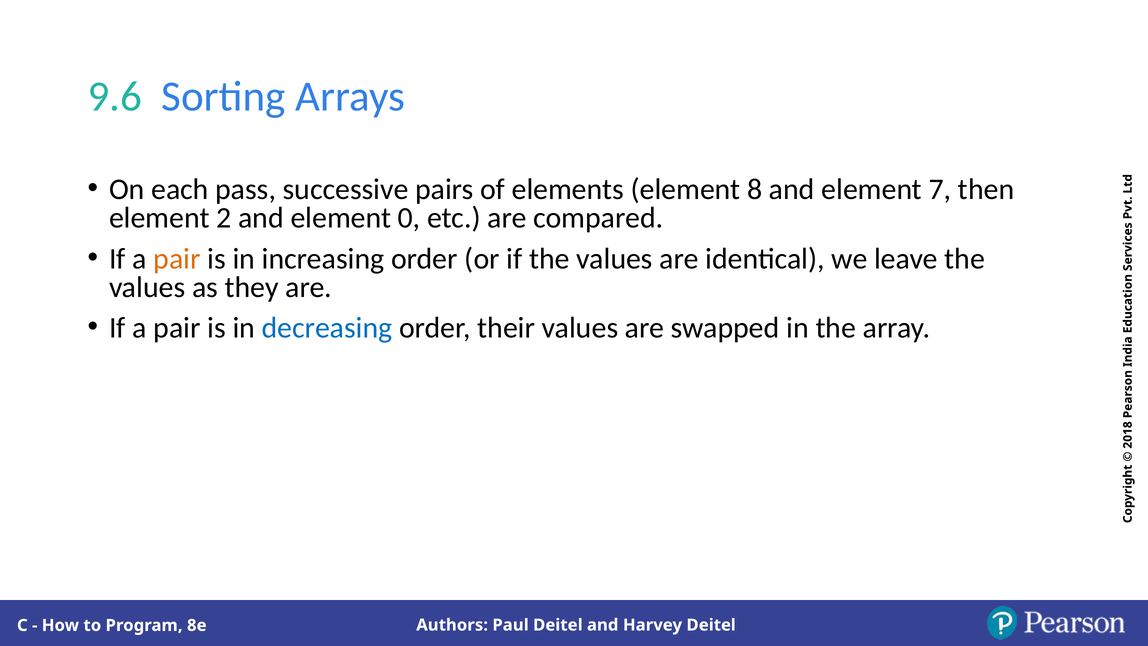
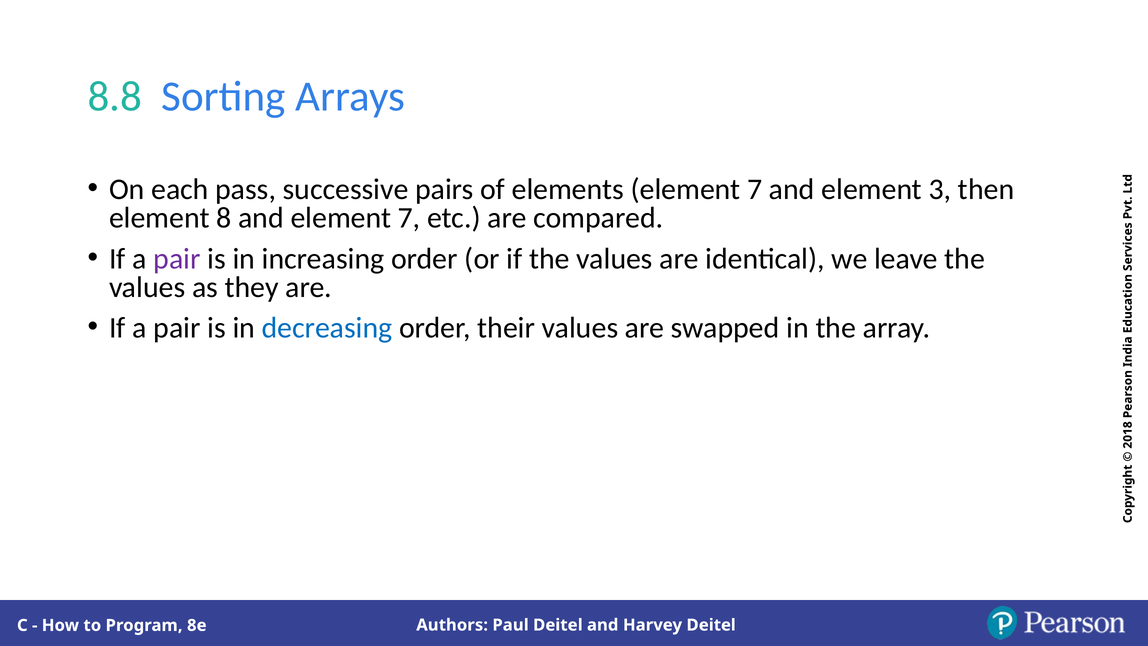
9.6: 9.6 -> 8.8
elements element 8: 8 -> 7
7: 7 -> 3
element 2: 2 -> 8
and element 0: 0 -> 7
pair at (177, 259) colour: orange -> purple
